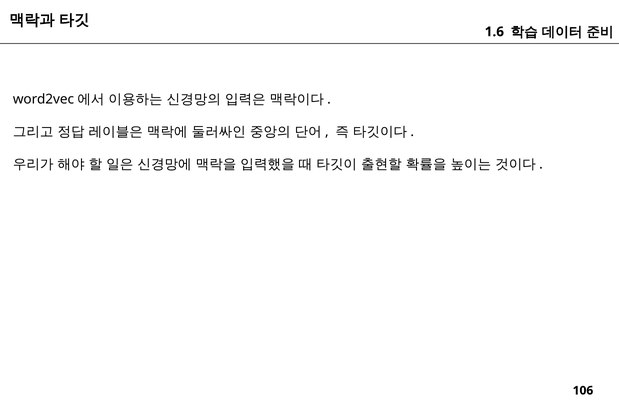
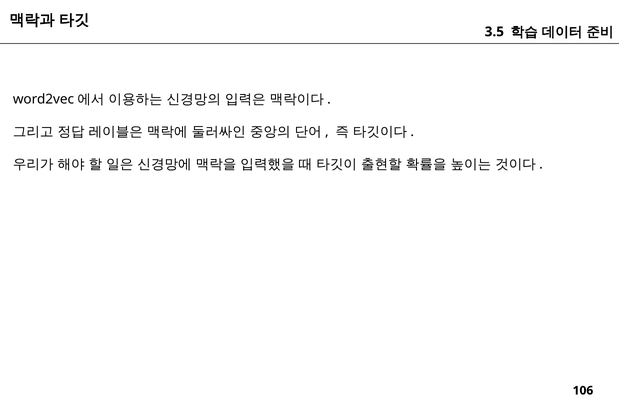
1.6: 1.6 -> 3.5
